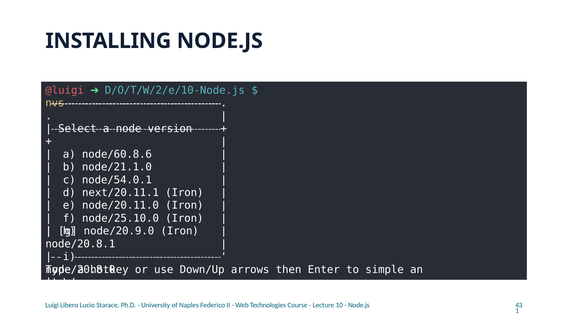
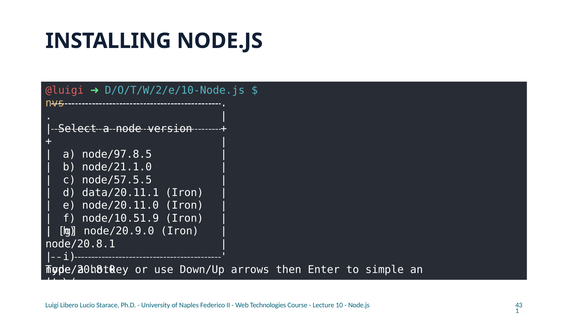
node/60.8.6: node/60.8.6 -> node/97.8.5
node/54.0.1: node/54.0.1 -> node/57.5.5
next/20.11.1: next/20.11.1 -> data/20.11.1
node/25.10.0: node/25.10.0 -> node/10.51.9
